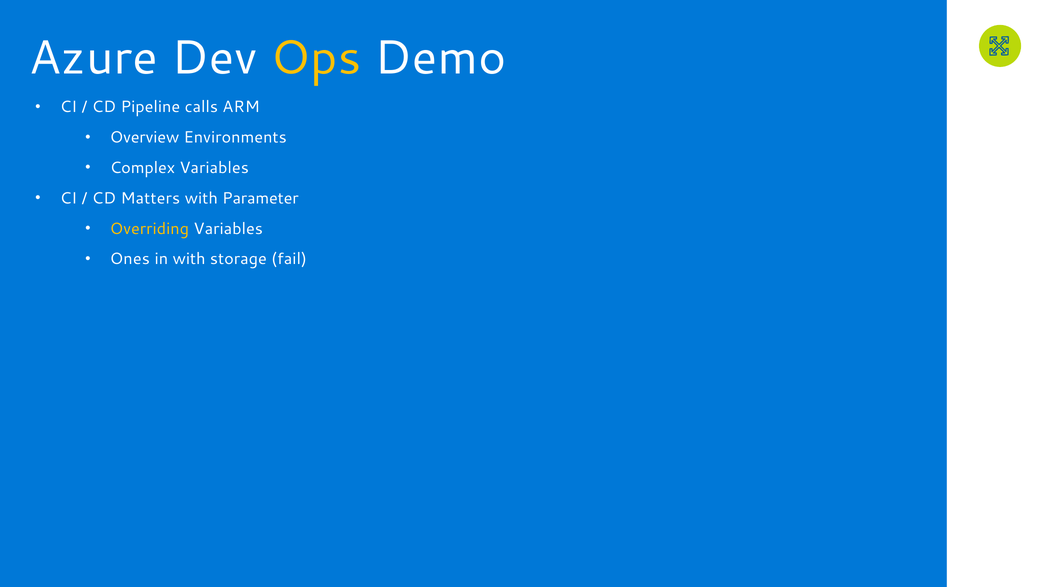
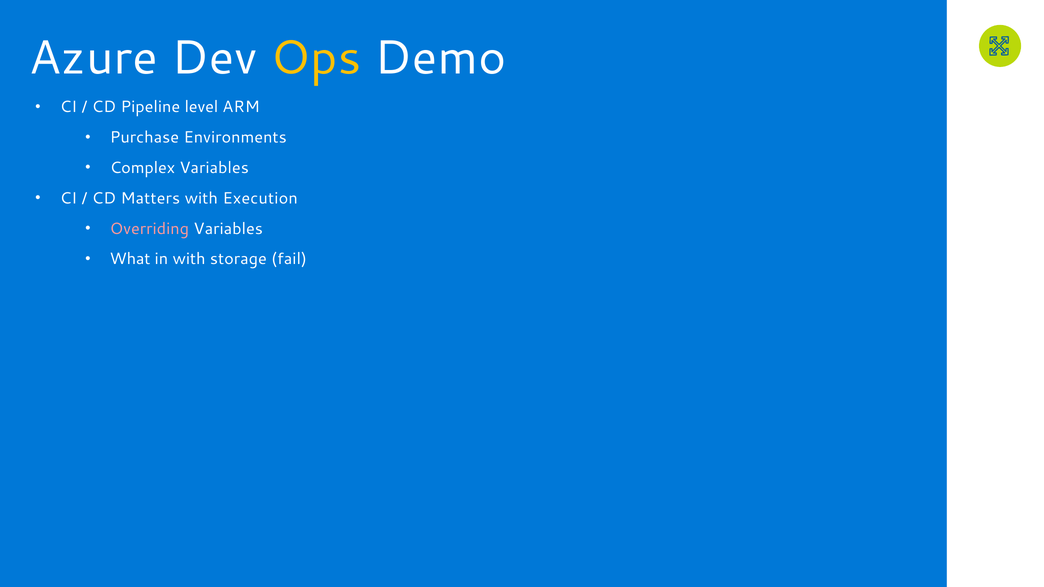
calls: calls -> level
Overview: Overview -> Purchase
Parameter: Parameter -> Execution
Overriding colour: yellow -> pink
Ones: Ones -> What
